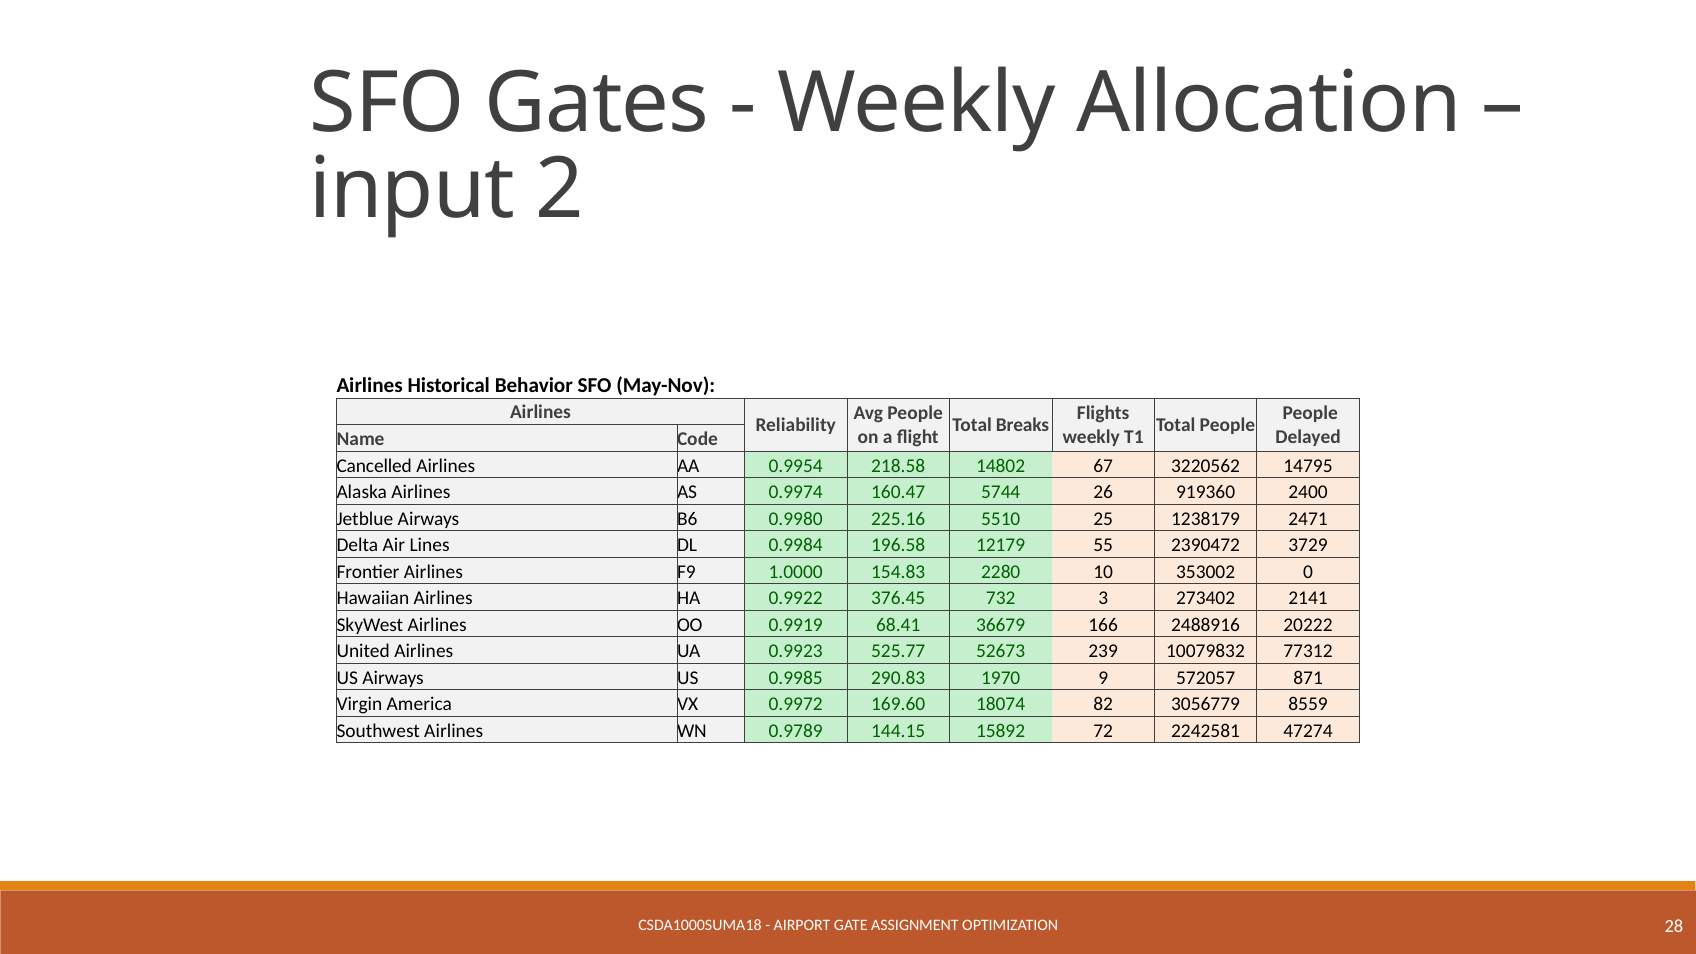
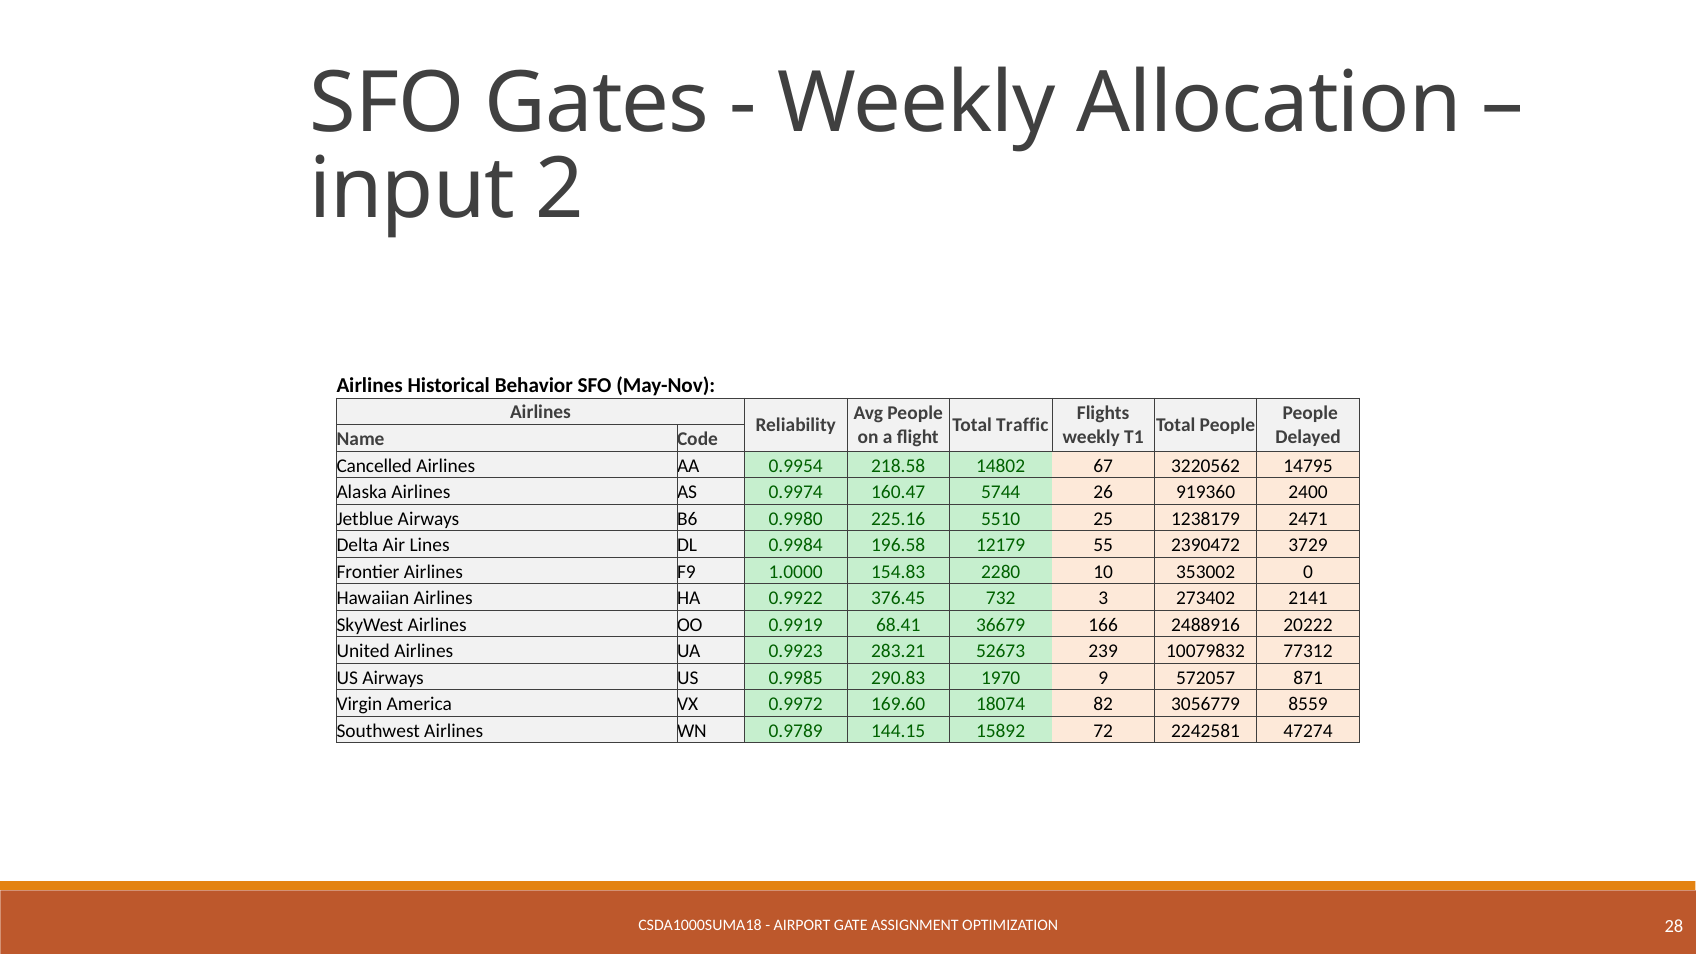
Breaks: Breaks -> Traffic
525.77: 525.77 -> 283.21
